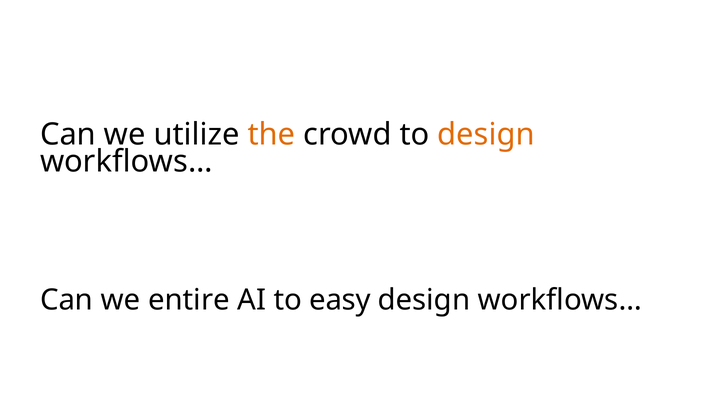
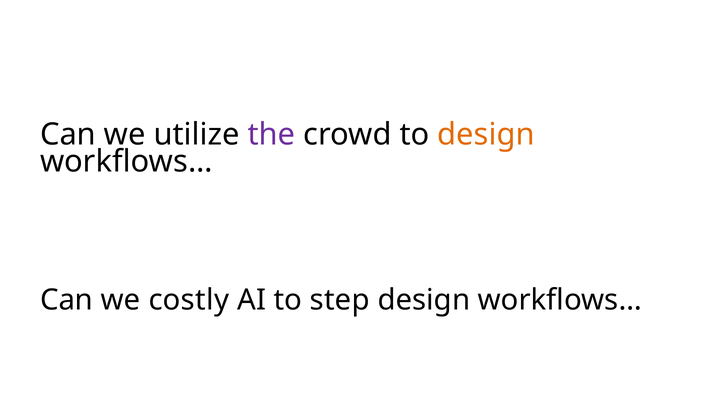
the colour: orange -> purple
entire: entire -> costly
easy: easy -> step
